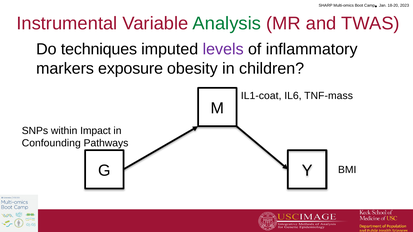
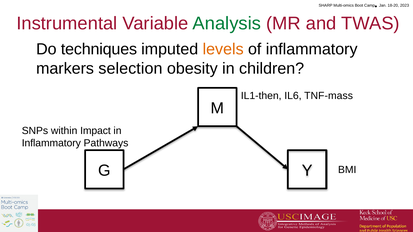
levels colour: purple -> orange
exposure: exposure -> selection
IL1-coat: IL1-coat -> IL1-then
Confounding at (51, 143): Confounding -> Inflammatory
